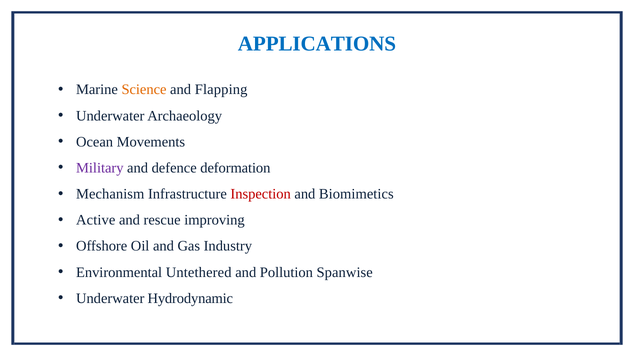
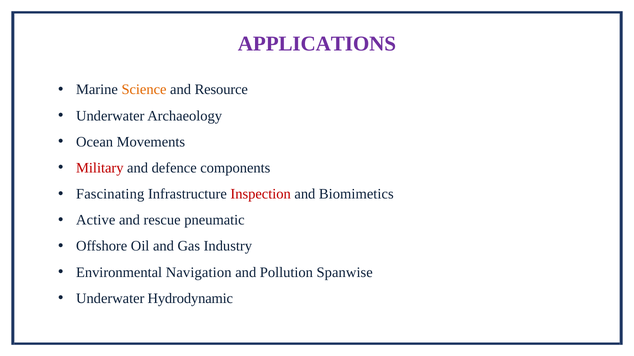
APPLICATIONS colour: blue -> purple
Flapping: Flapping -> Resource
Military colour: purple -> red
deformation: deformation -> components
Mechanism: Mechanism -> Fascinating
improving: improving -> pneumatic
Untethered: Untethered -> Navigation
